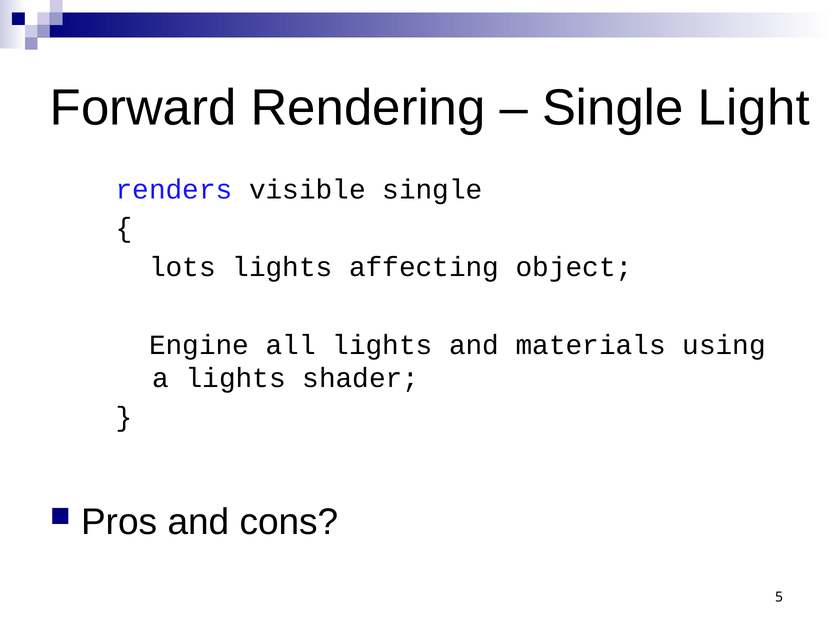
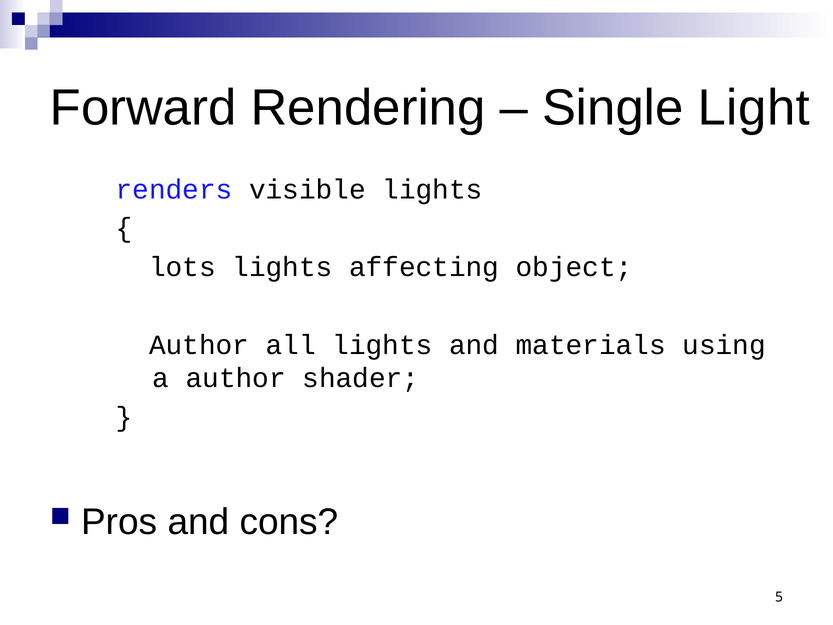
visible single: single -> lights
Engine at (199, 345): Engine -> Author
a lights: lights -> author
